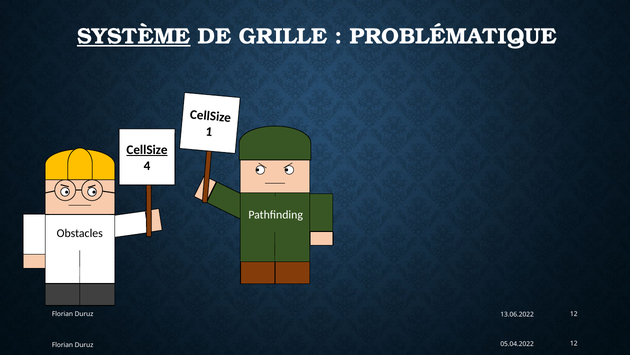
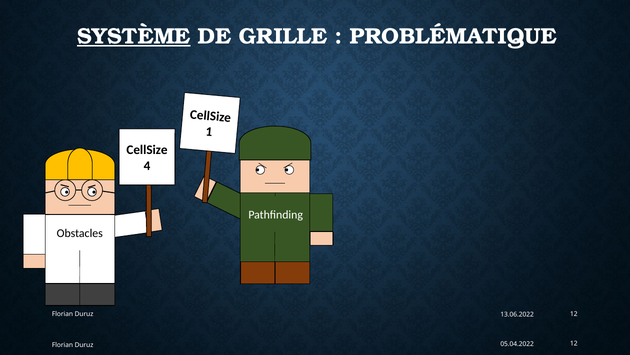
CellSize at (147, 150) underline: present -> none
